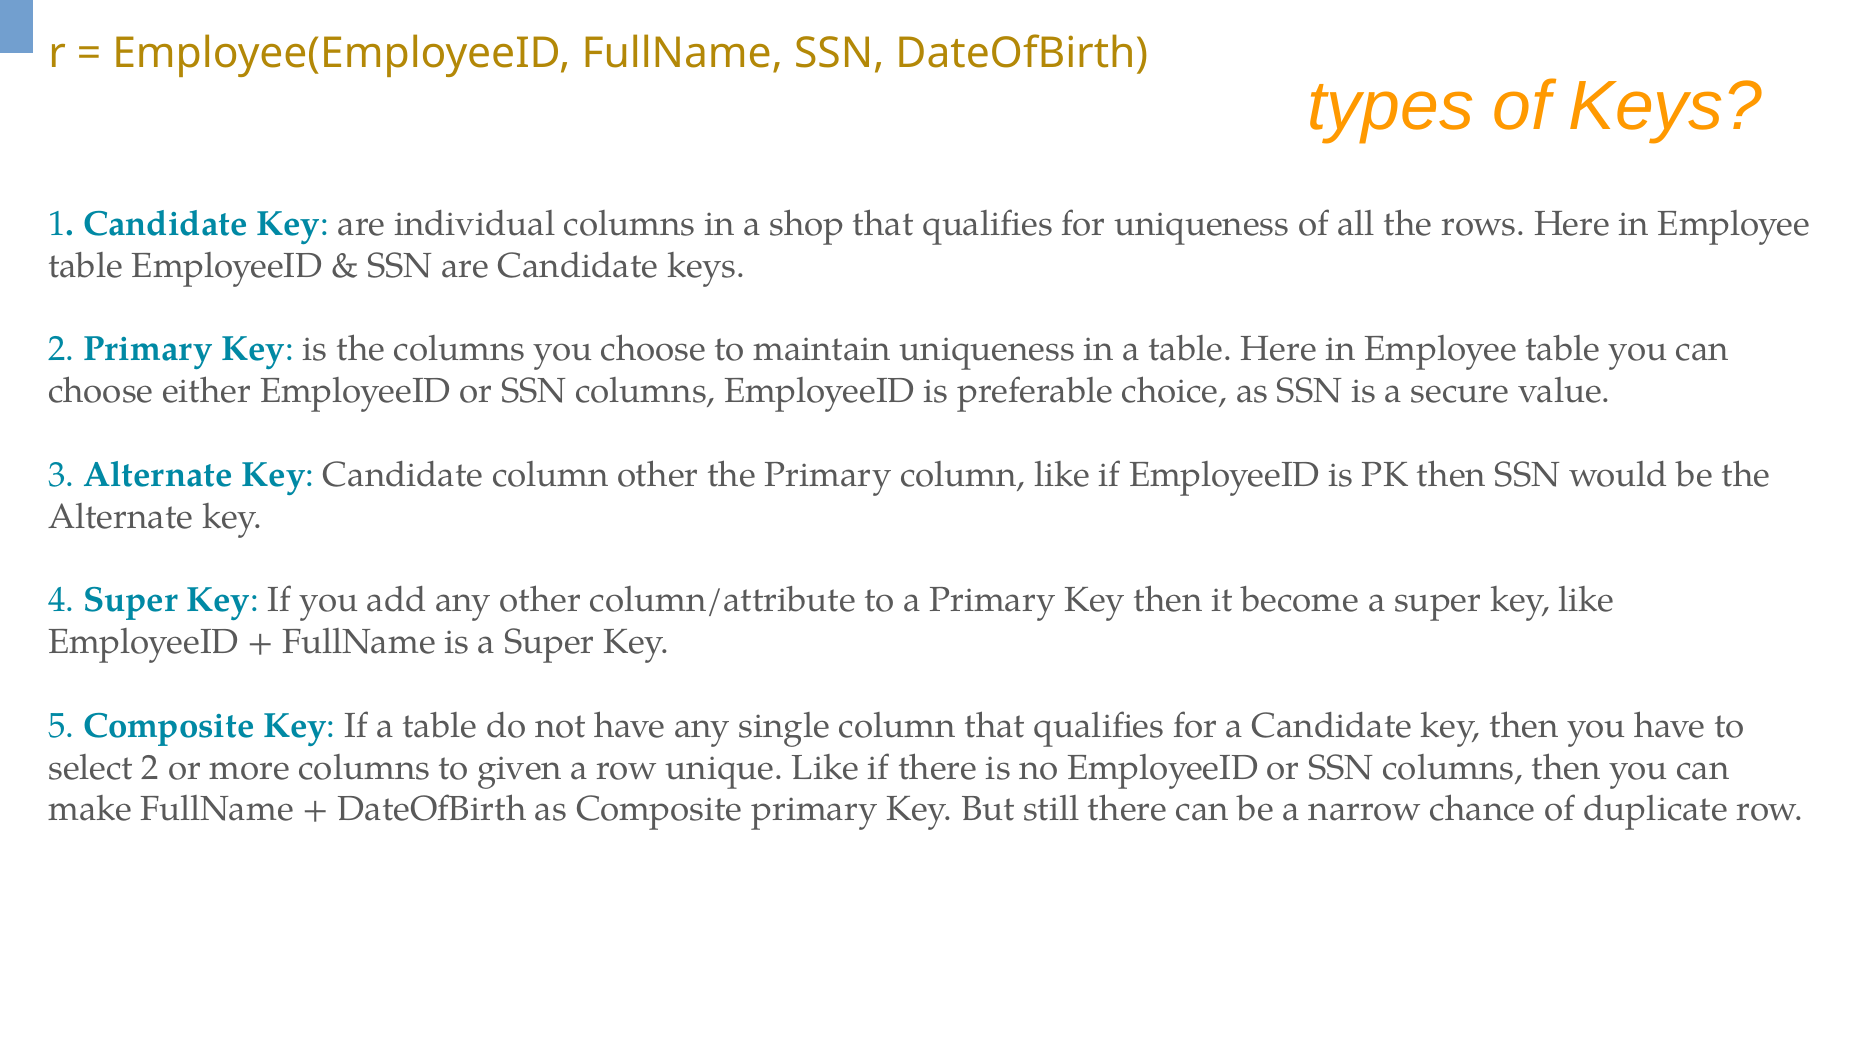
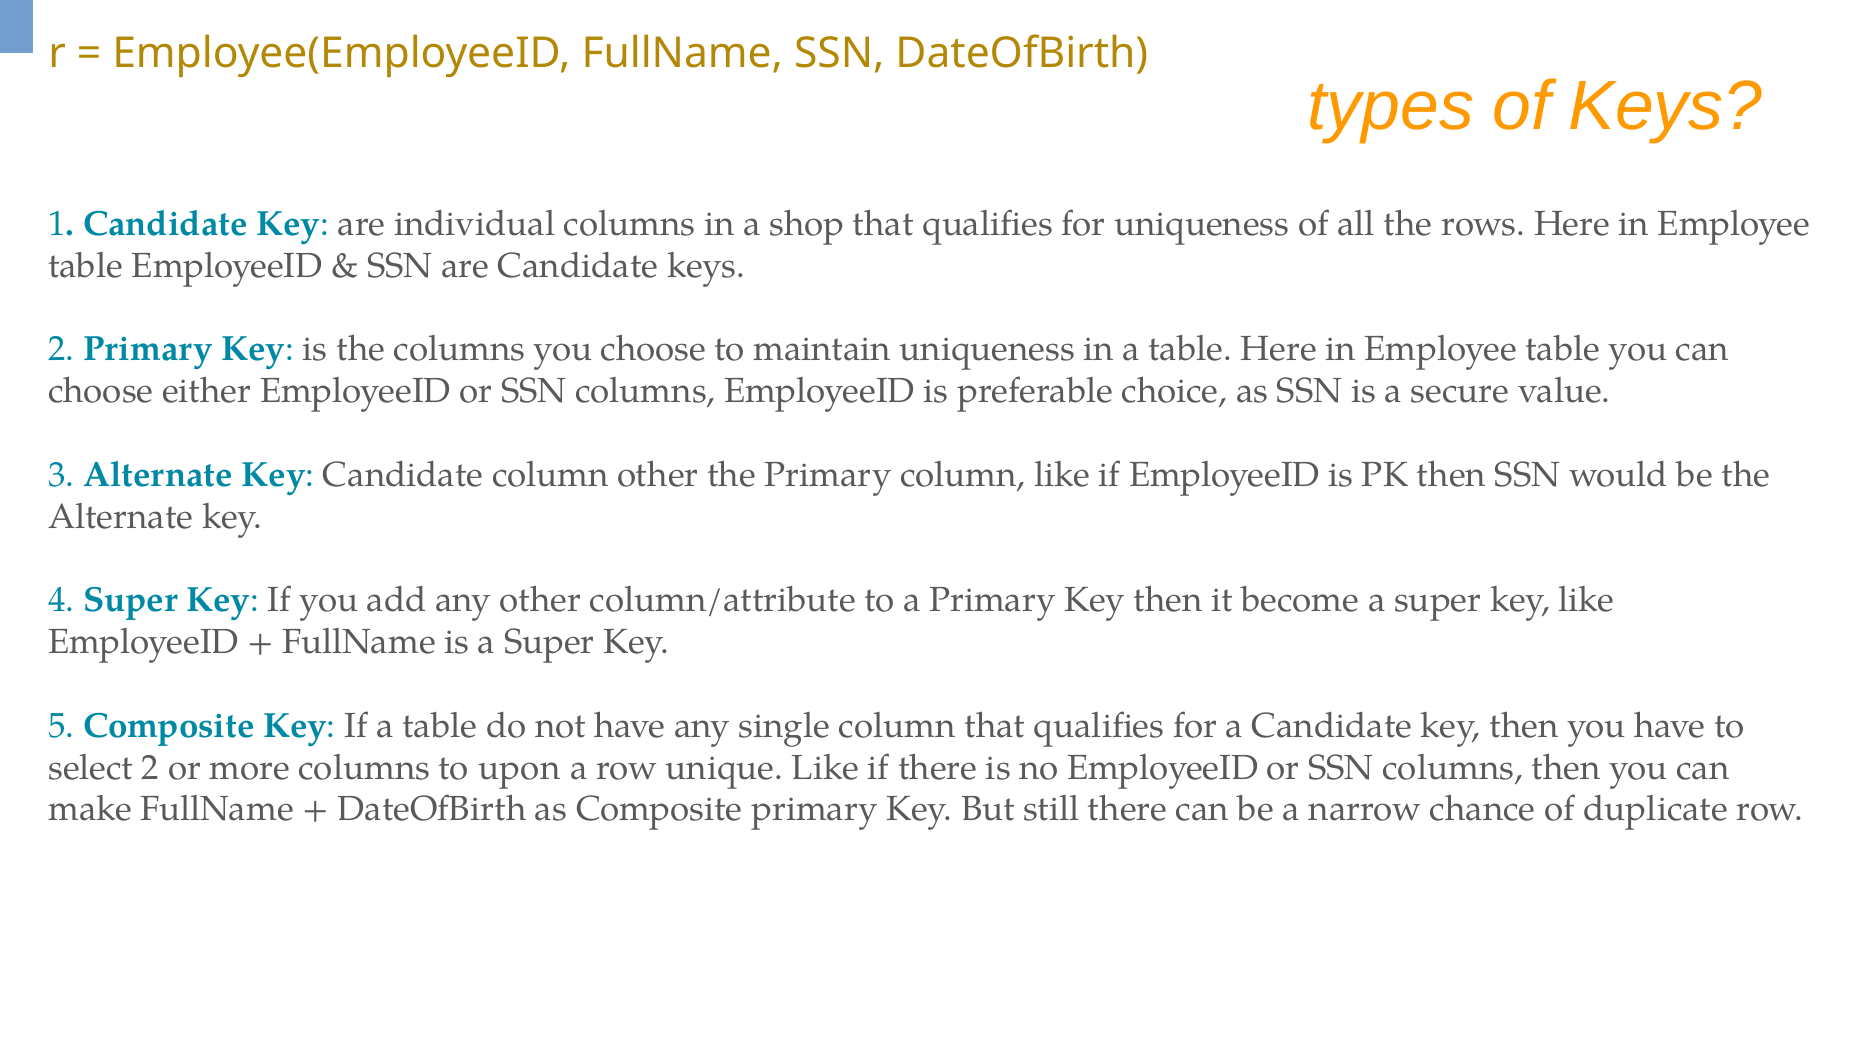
given: given -> upon
